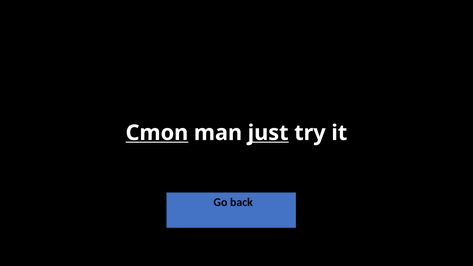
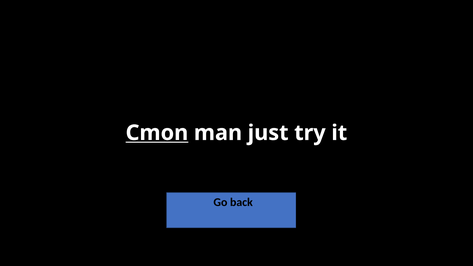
just underline: present -> none
